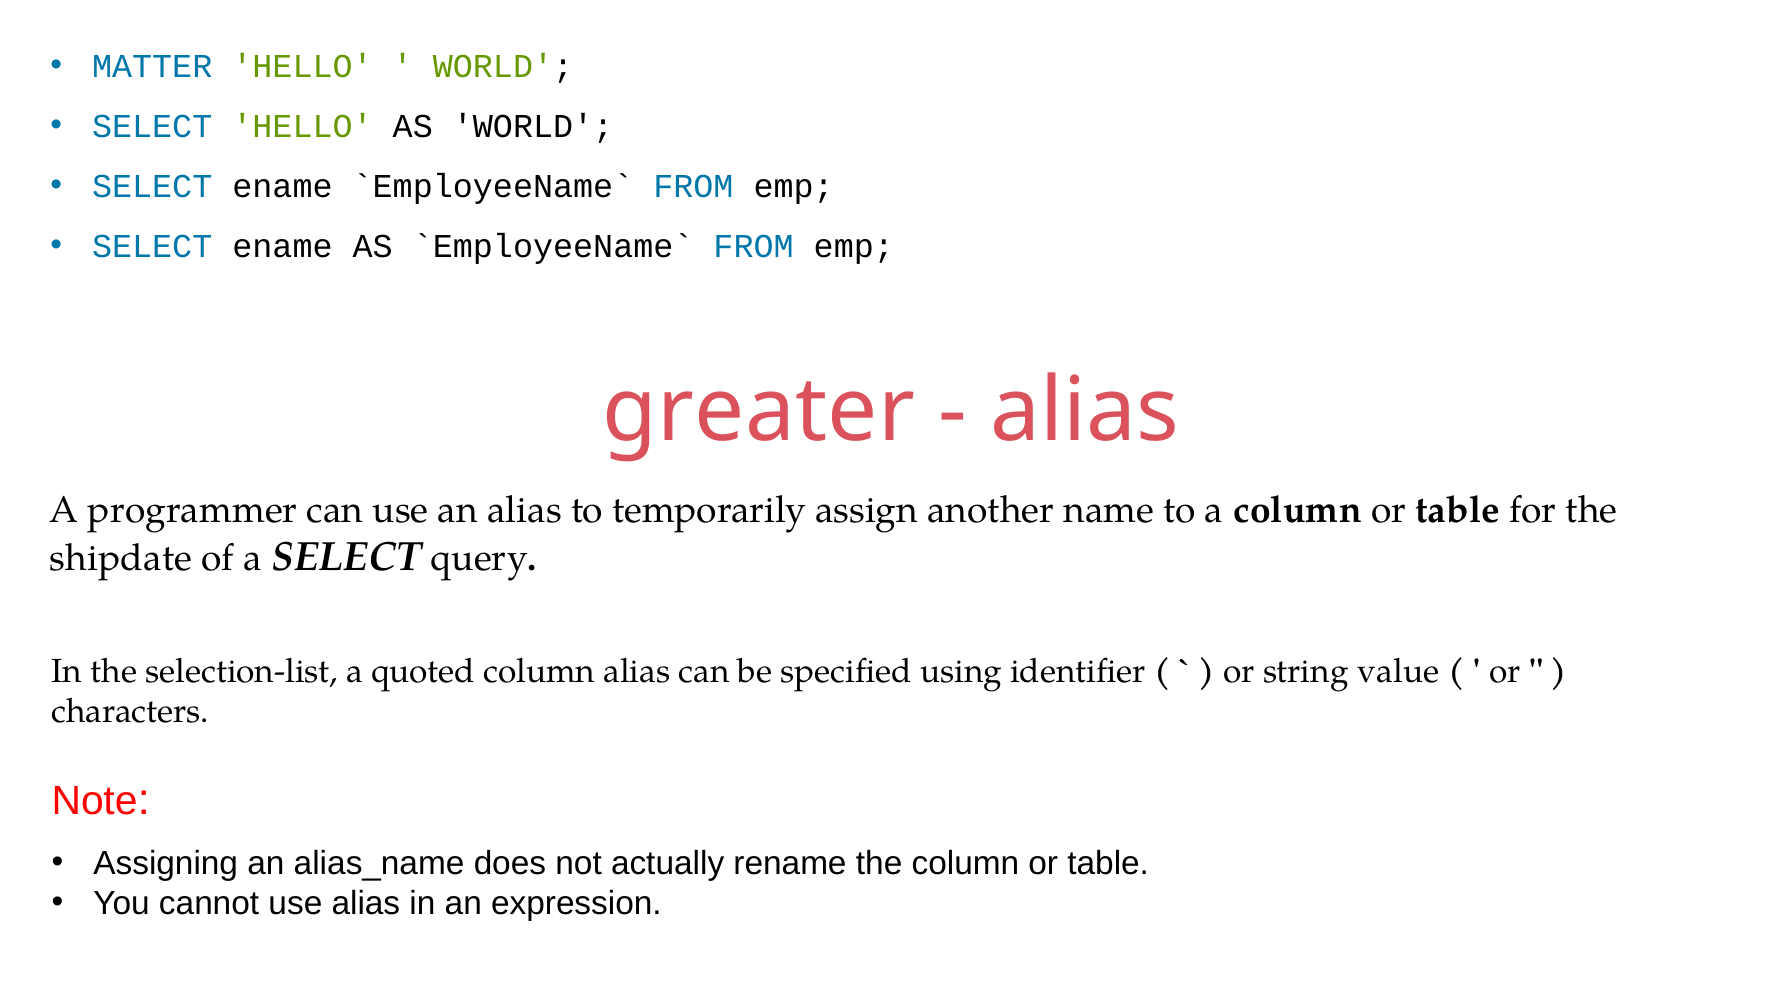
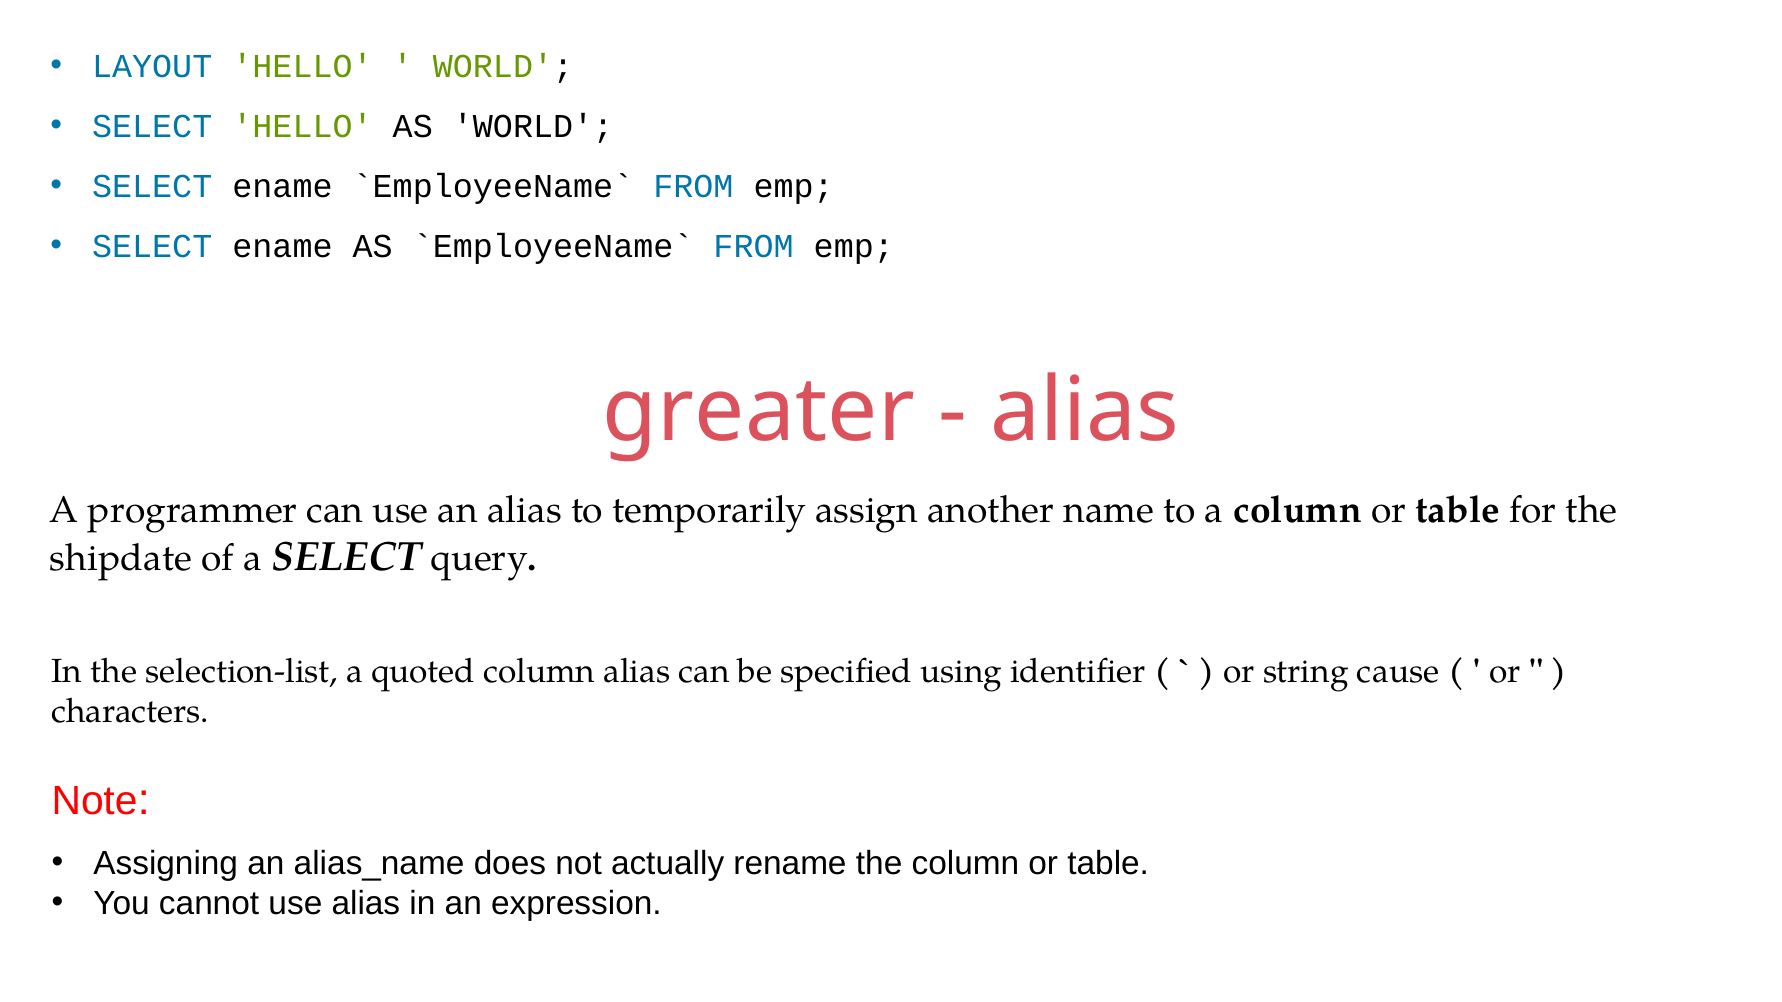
MATTER: MATTER -> LAYOUT
value: value -> cause
